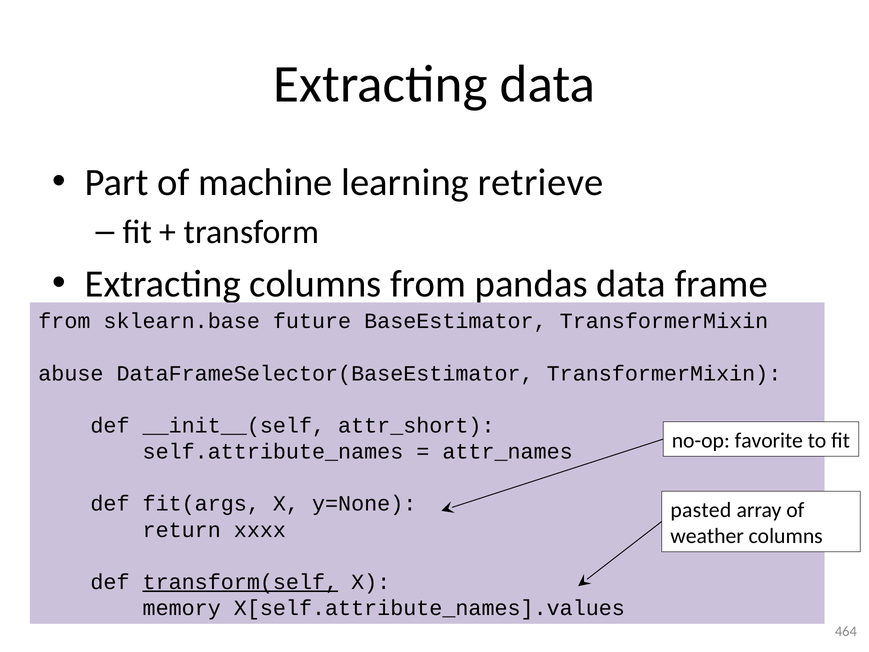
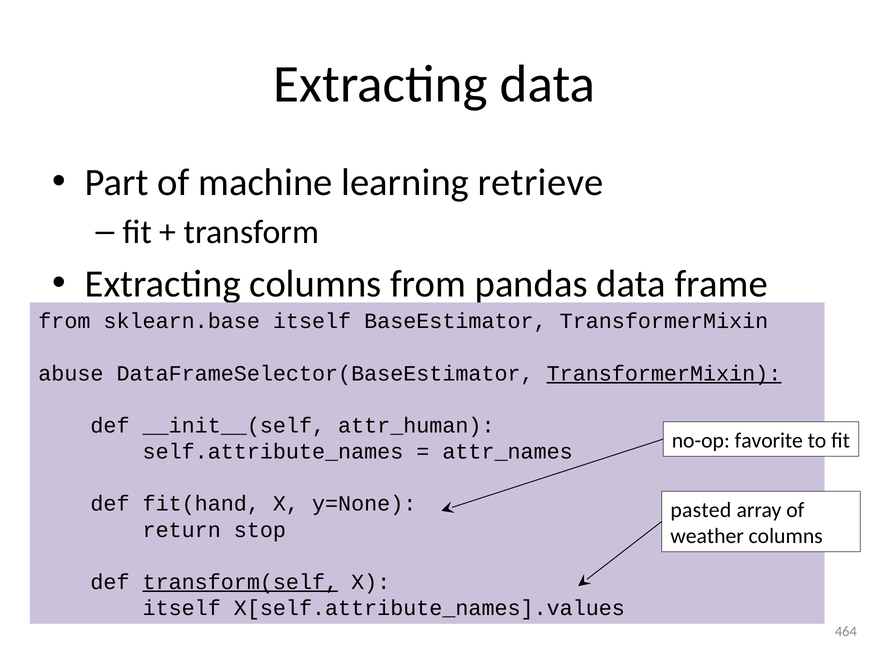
sklearn.base future: future -> itself
TransformerMixin at (664, 373) underline: none -> present
attr_short: attr_short -> attr_human
fit(args: fit(args -> fit(hand
xxxx: xxxx -> stop
memory at (182, 608): memory -> itself
